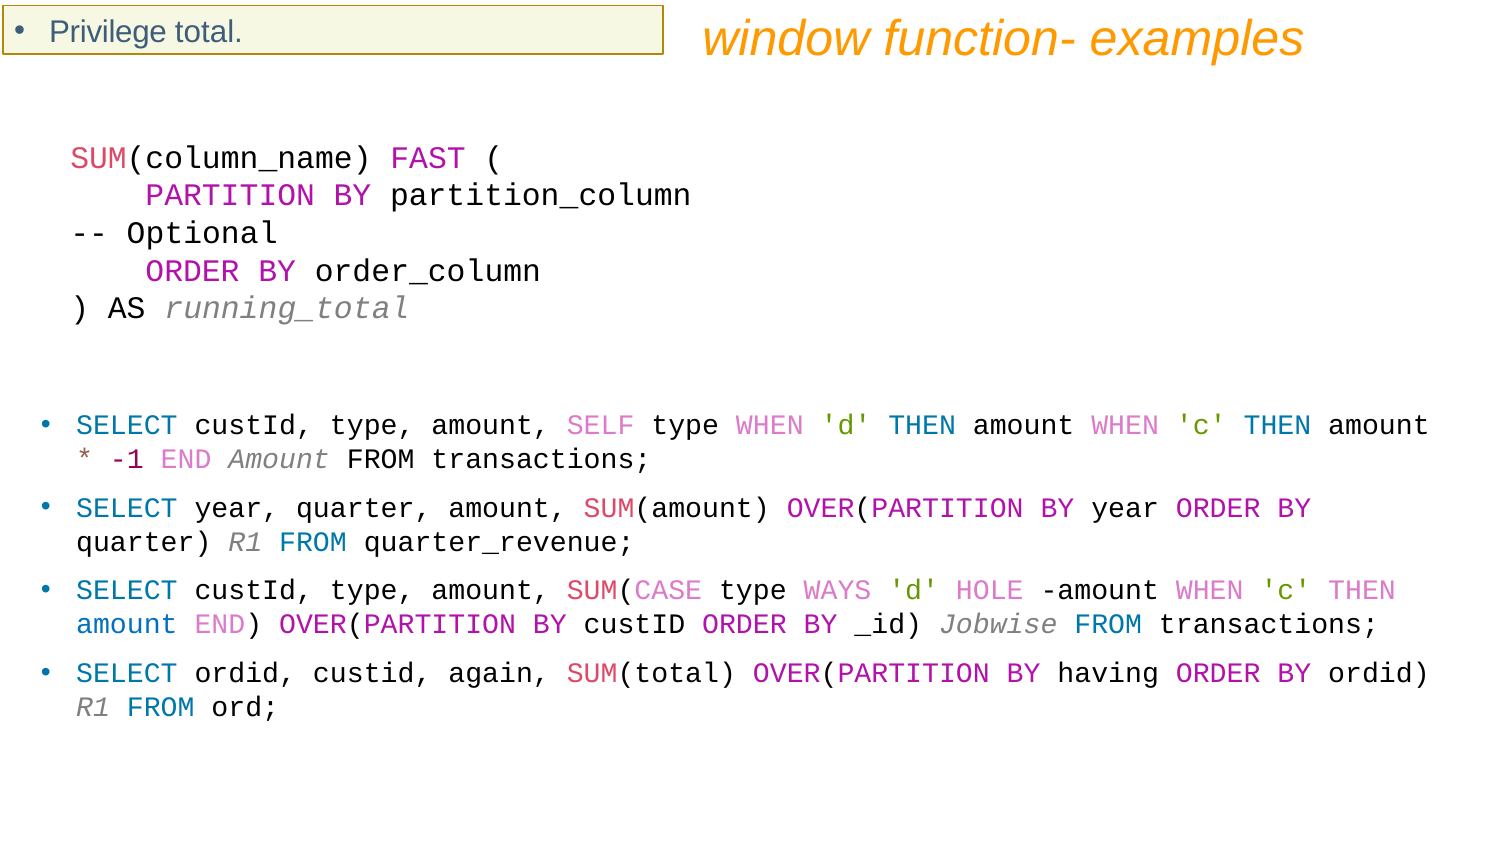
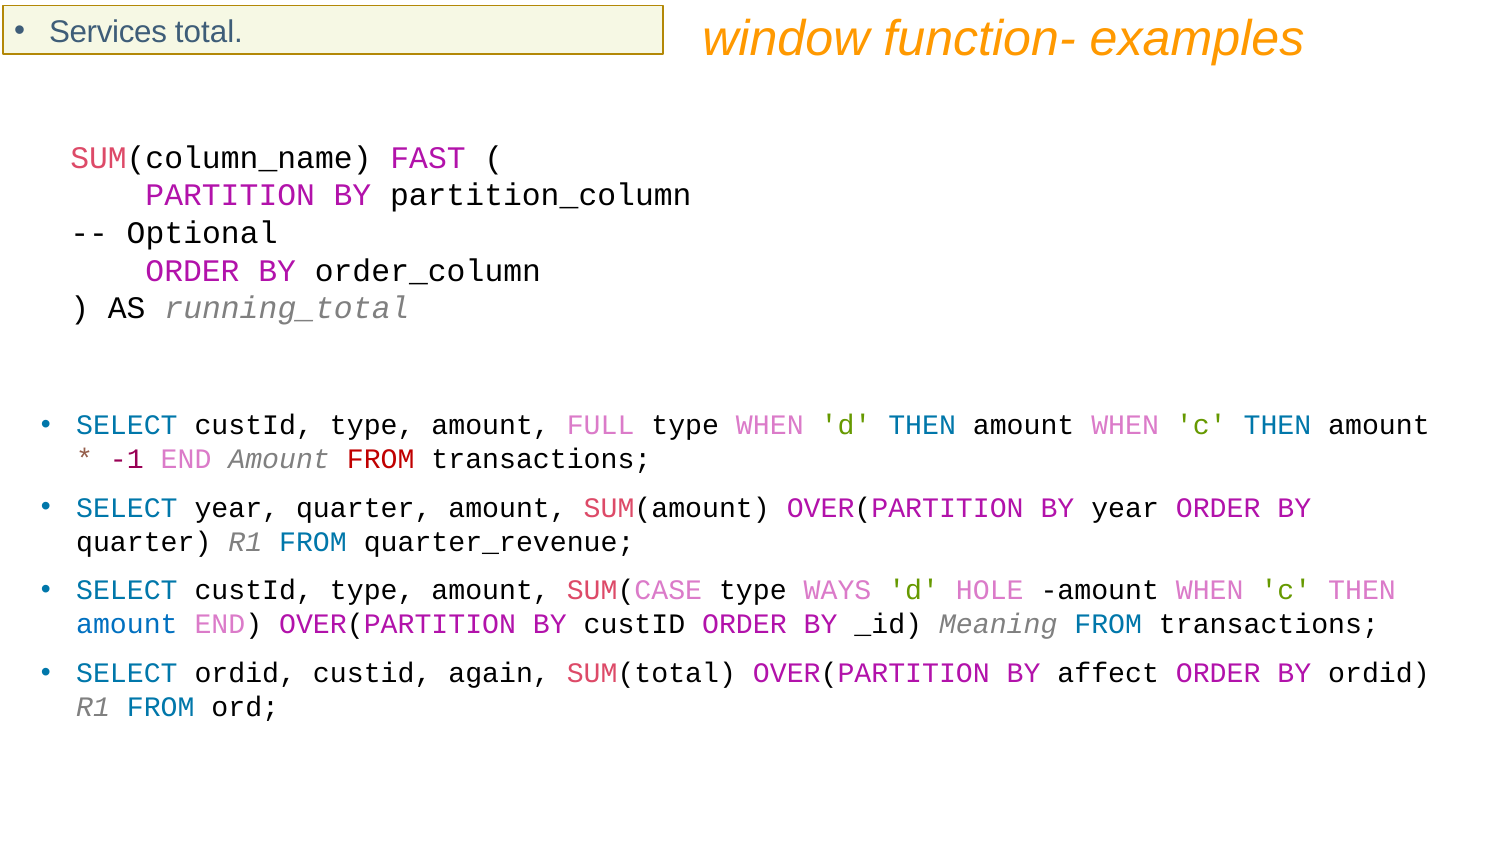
Privilege: Privilege -> Services
SELF: SELF -> FULL
FROM at (381, 459) colour: black -> red
Jobwise: Jobwise -> Meaning
having: having -> affect
